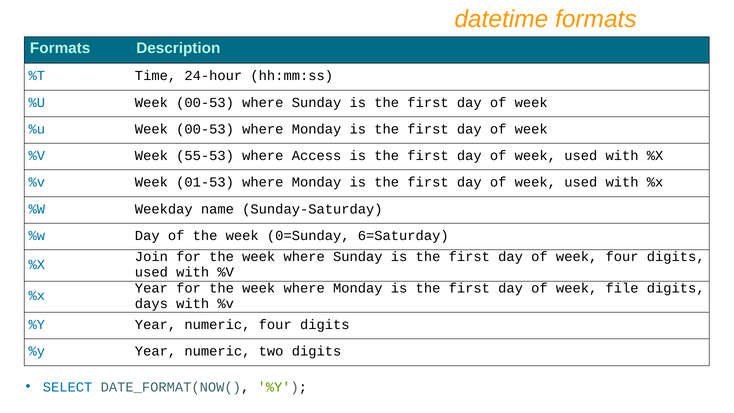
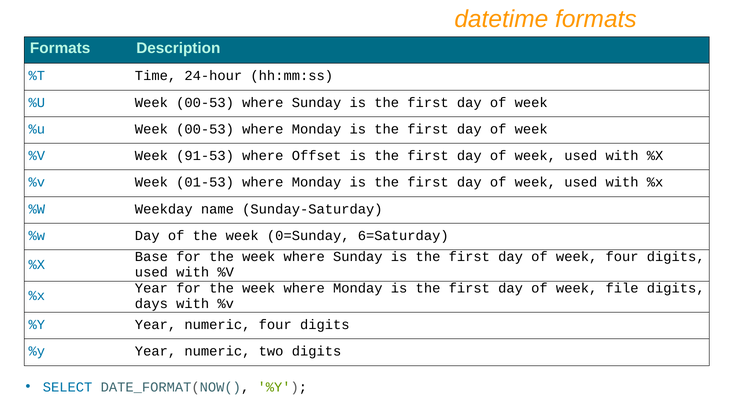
55-53: 55-53 -> 91-53
Access: Access -> Offset
Join: Join -> Base
